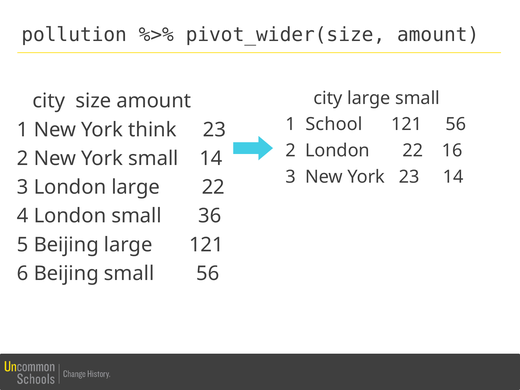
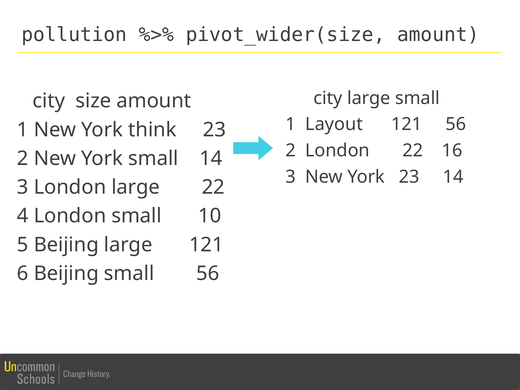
School: School -> Layout
36: 36 -> 10
